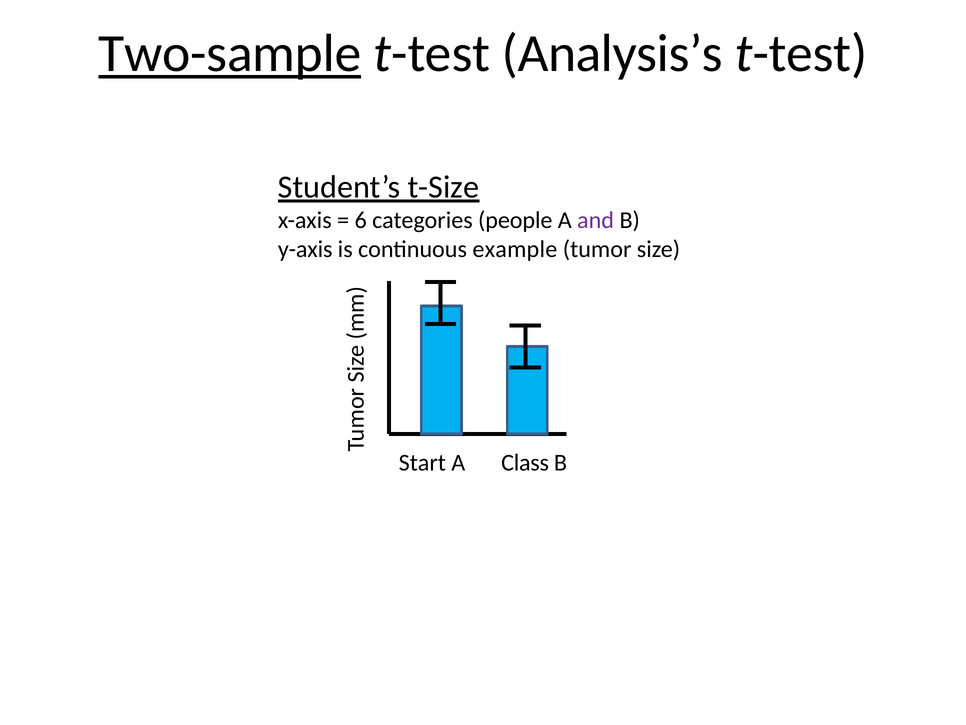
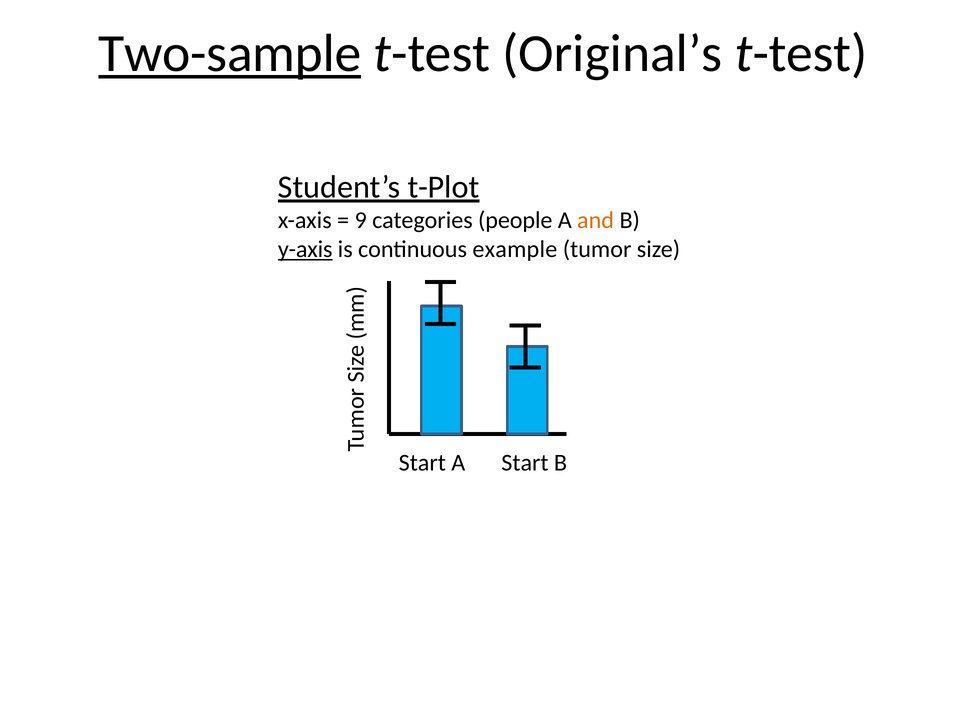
Analysis’s: Analysis’s -> Original’s
t-Size: t-Size -> t-Plot
6: 6 -> 9
and colour: purple -> orange
y-axis underline: none -> present
A Class: Class -> Start
